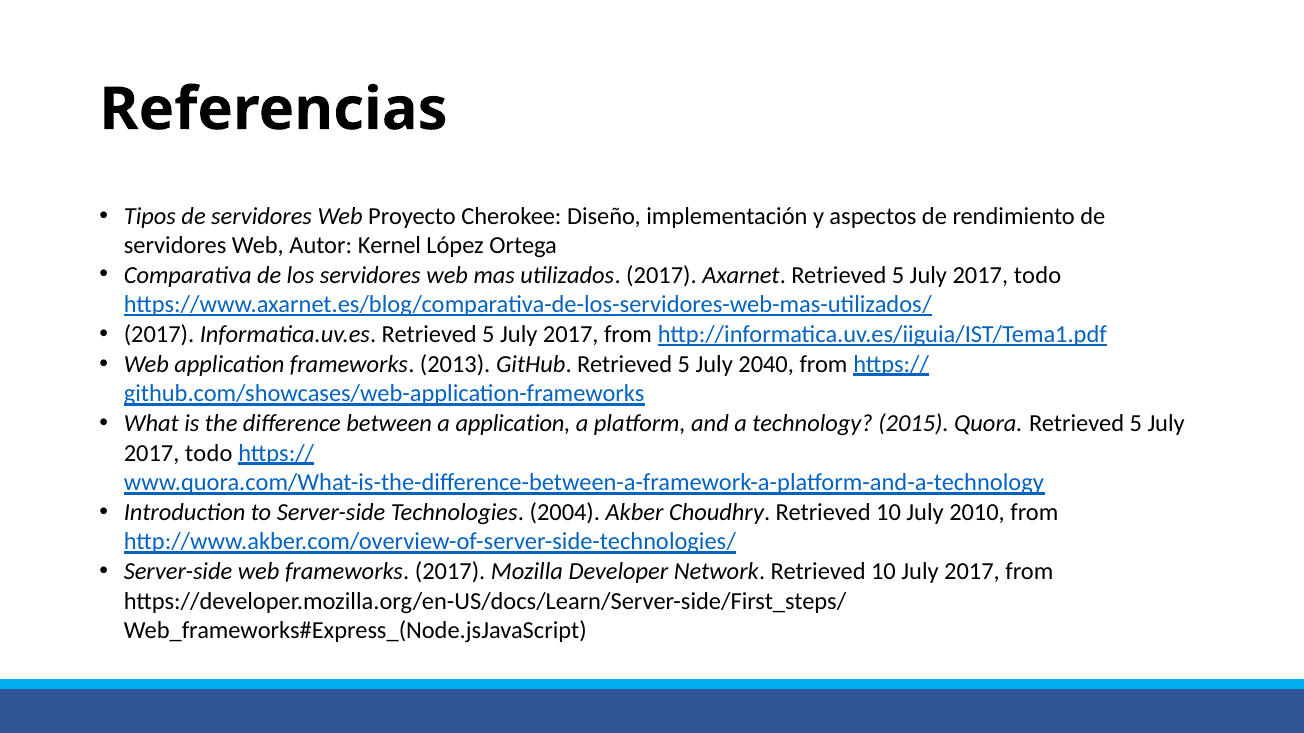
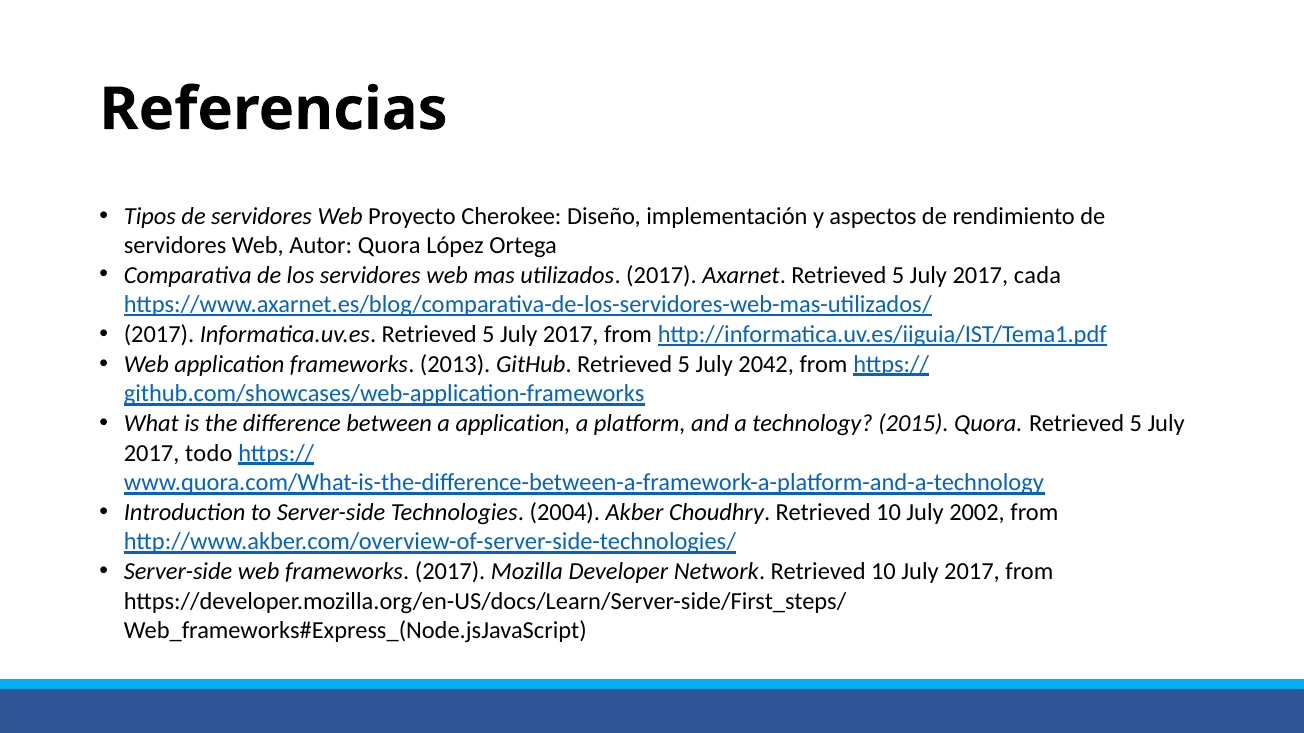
Autor Kernel: Kernel -> Quora
todo at (1038, 275): todo -> cada
2040: 2040 -> 2042
2010: 2010 -> 2002
